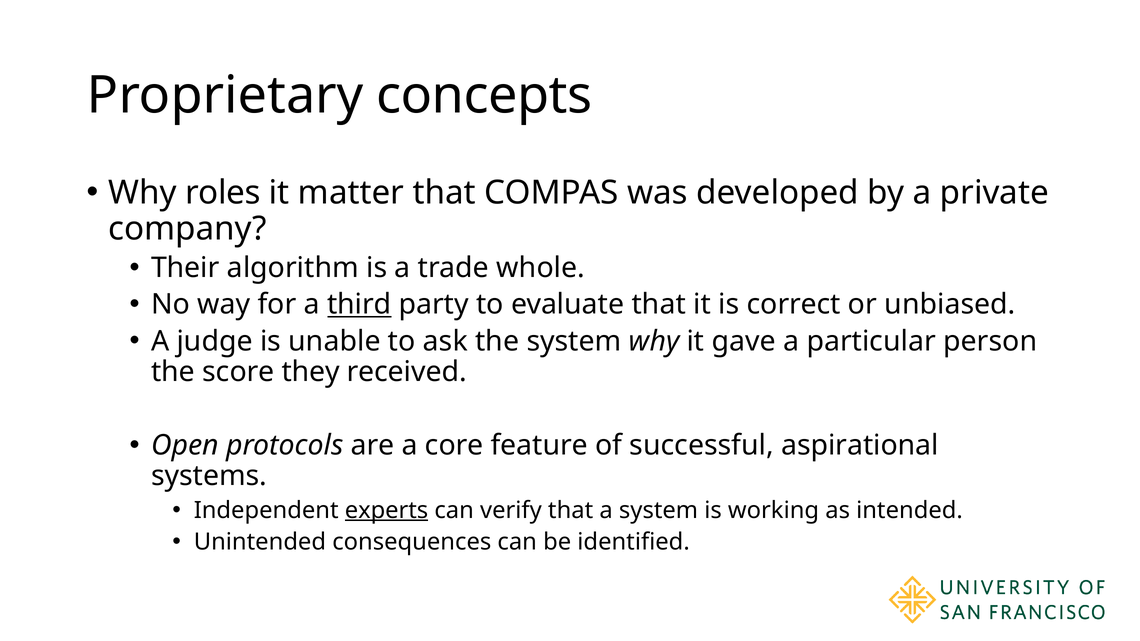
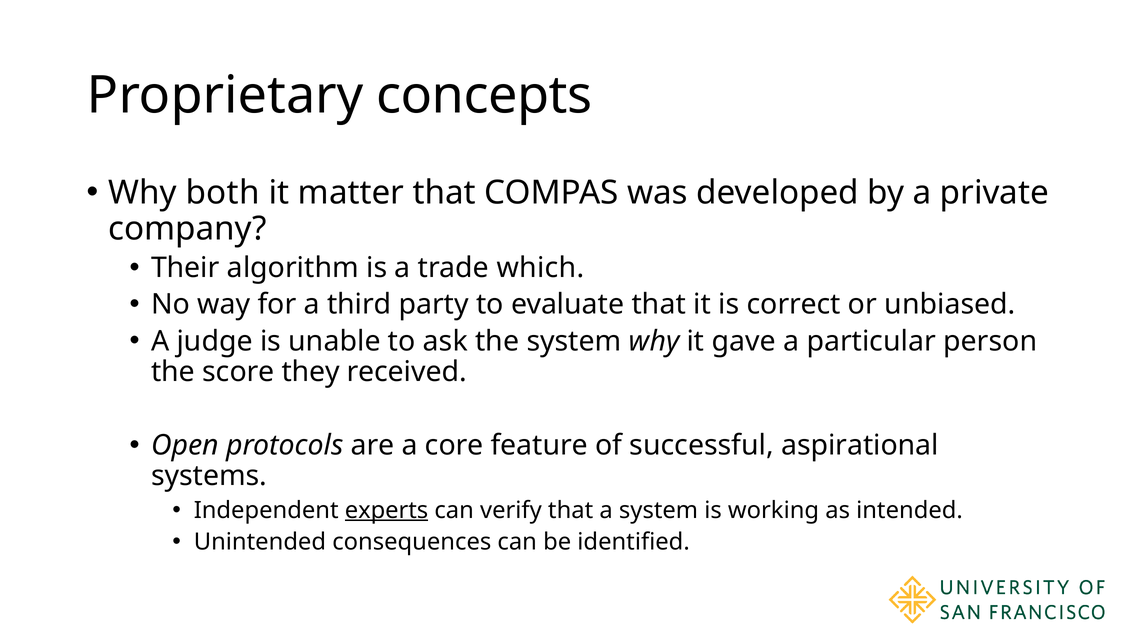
roles: roles -> both
whole: whole -> which
third underline: present -> none
